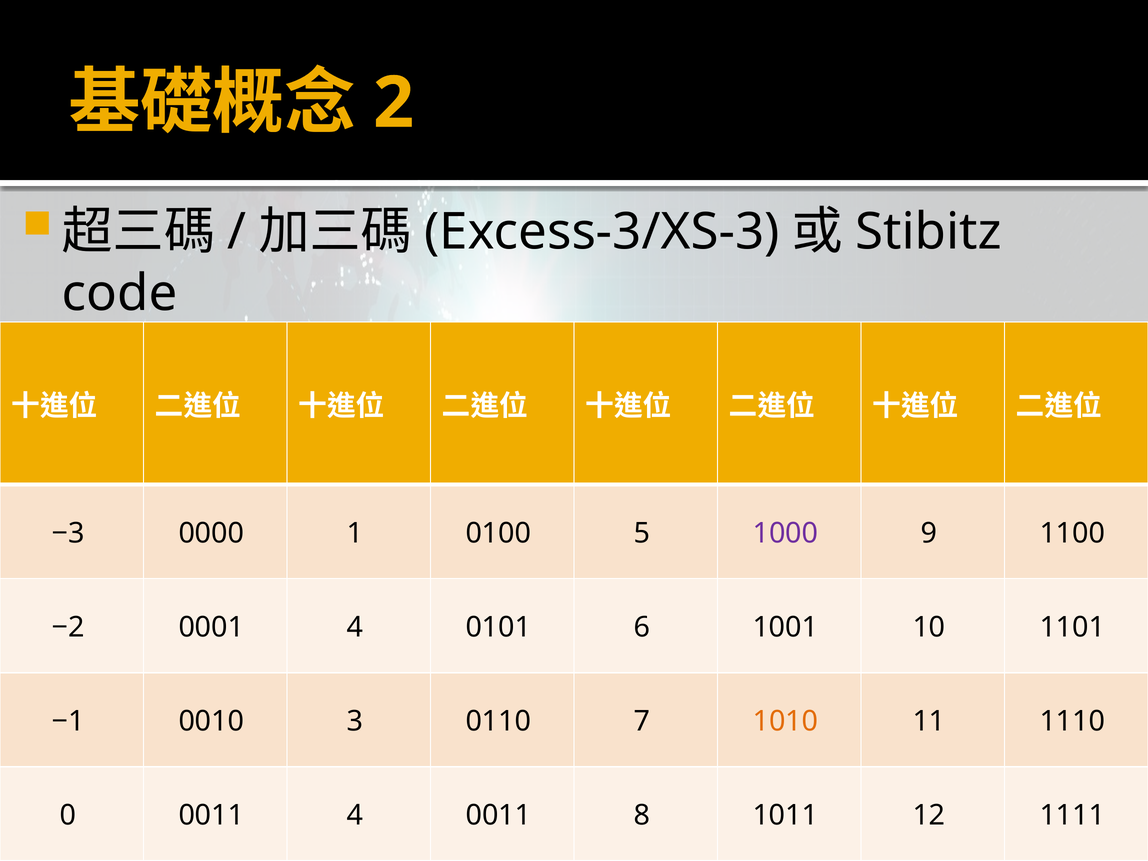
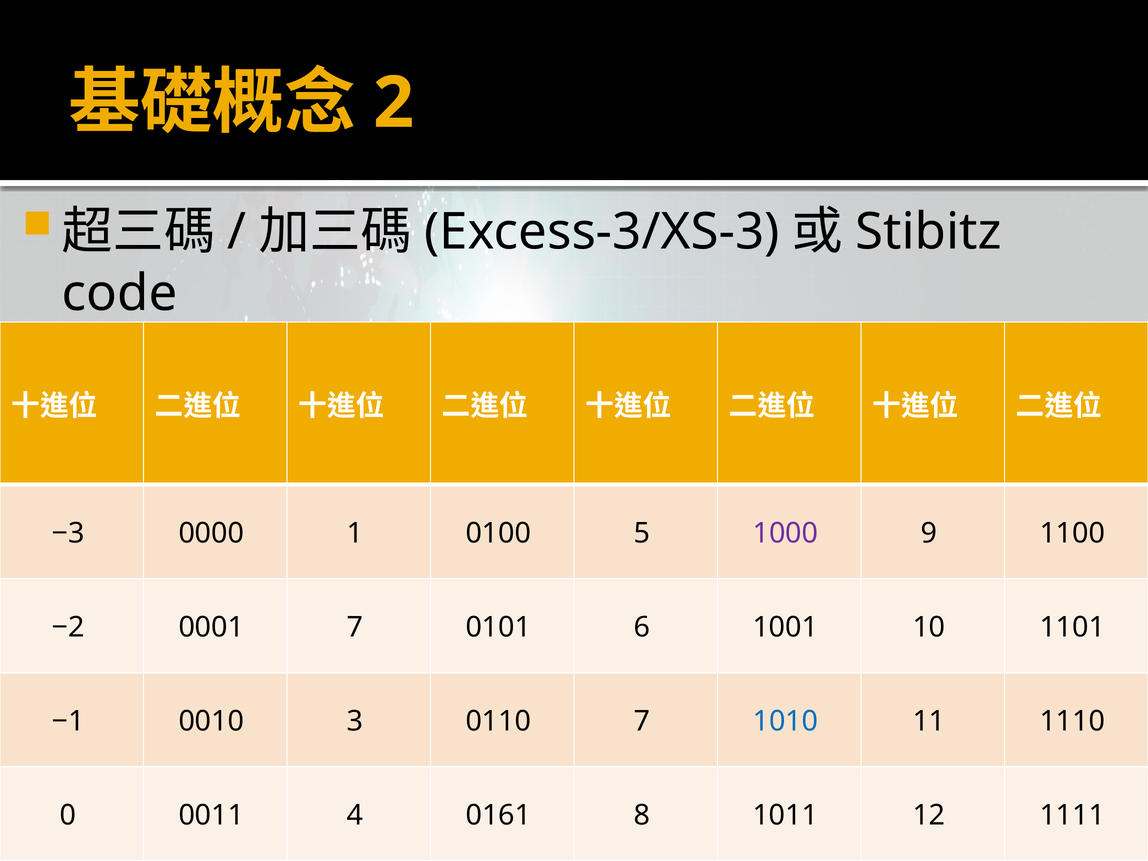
0001 4: 4 -> 7
1010 colour: orange -> blue
4 0011: 0011 -> 0161
